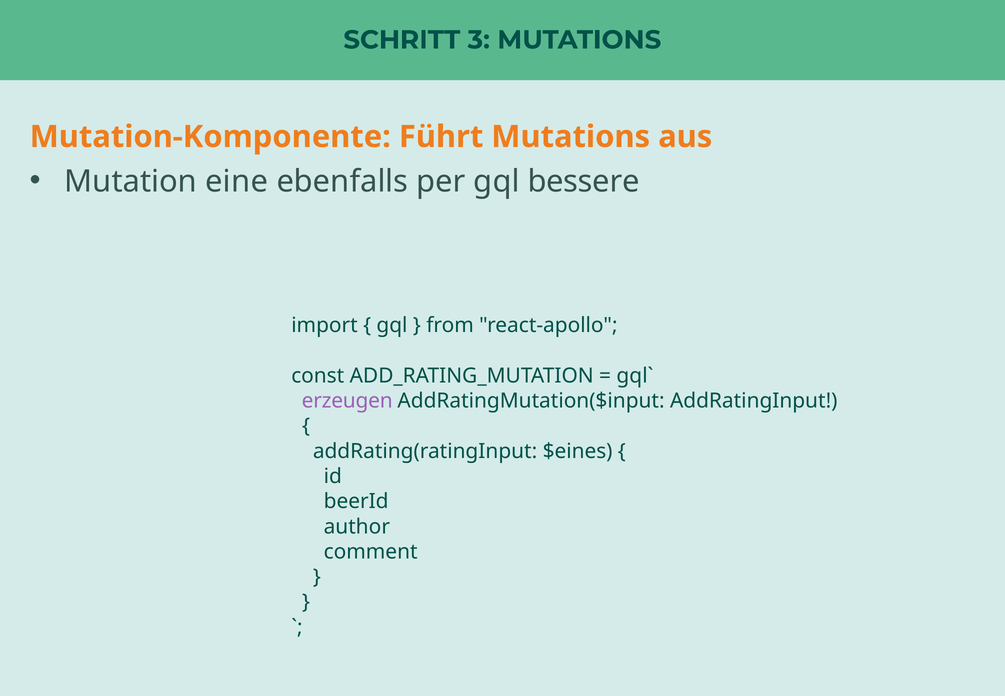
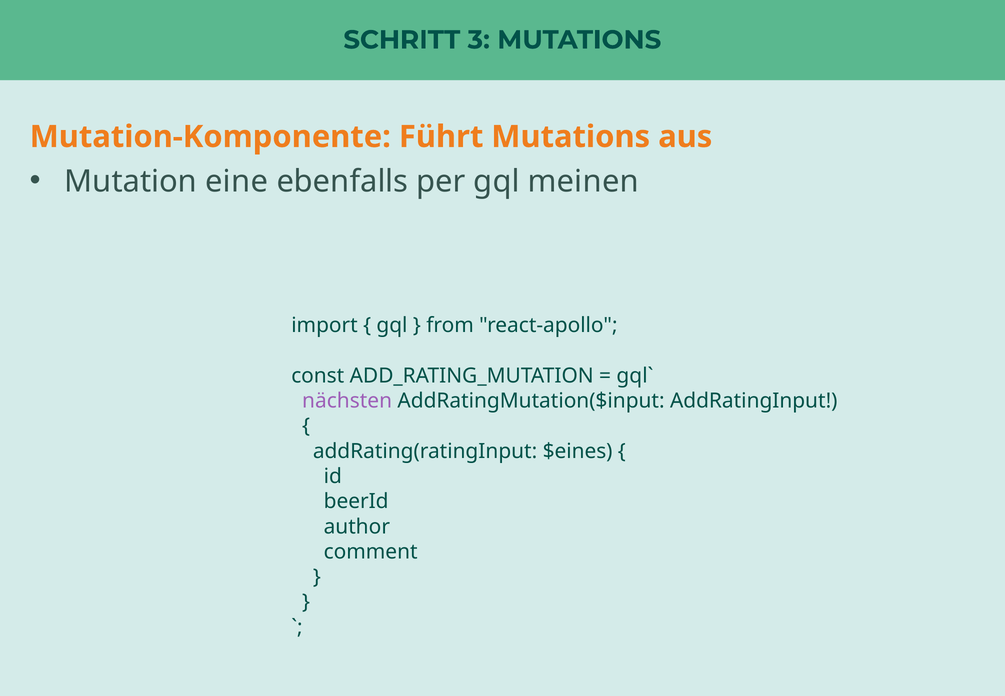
bessere: bessere -> meinen
erzeugen: erzeugen -> nächsten
